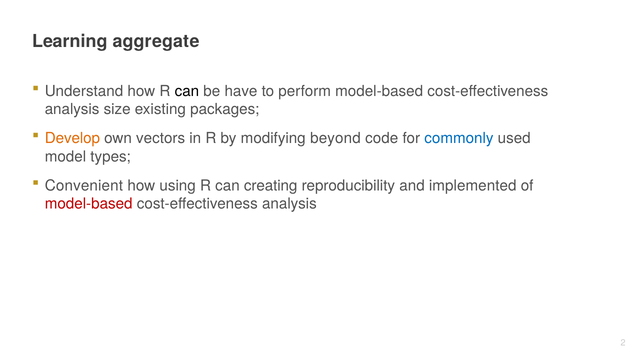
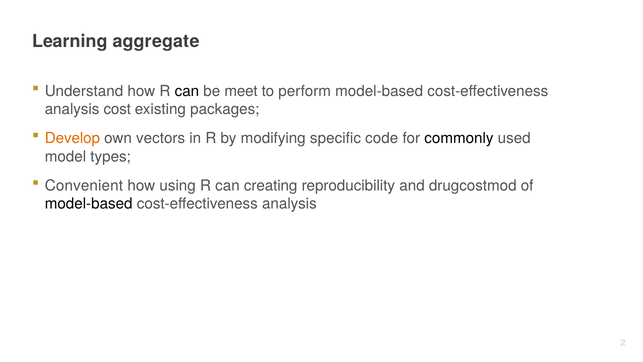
have: have -> meet
size: size -> cost
beyond: beyond -> specific
commonly colour: blue -> black
implemented: implemented -> drugcostmod
model-based at (89, 204) colour: red -> black
